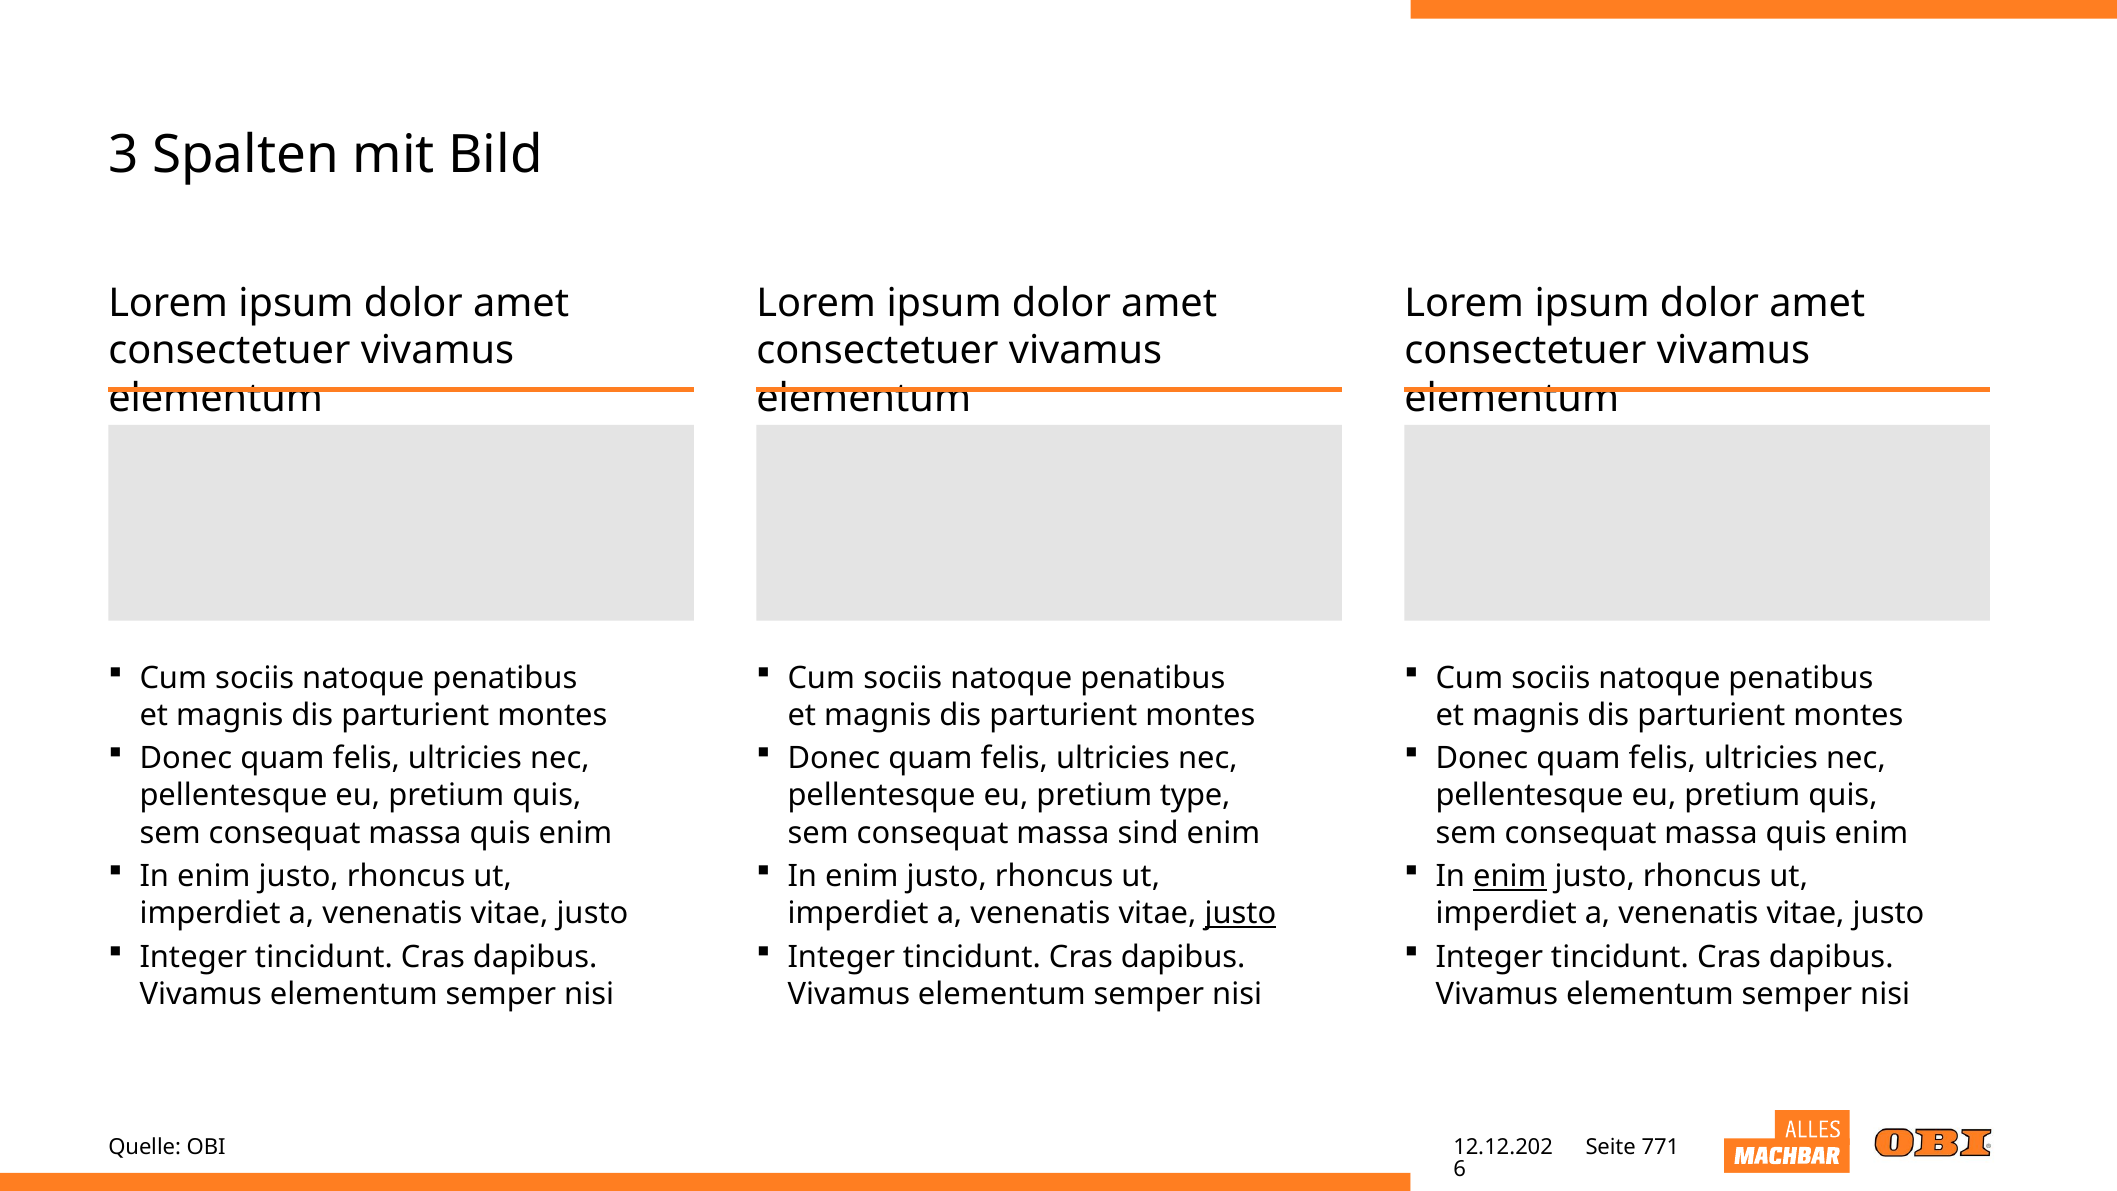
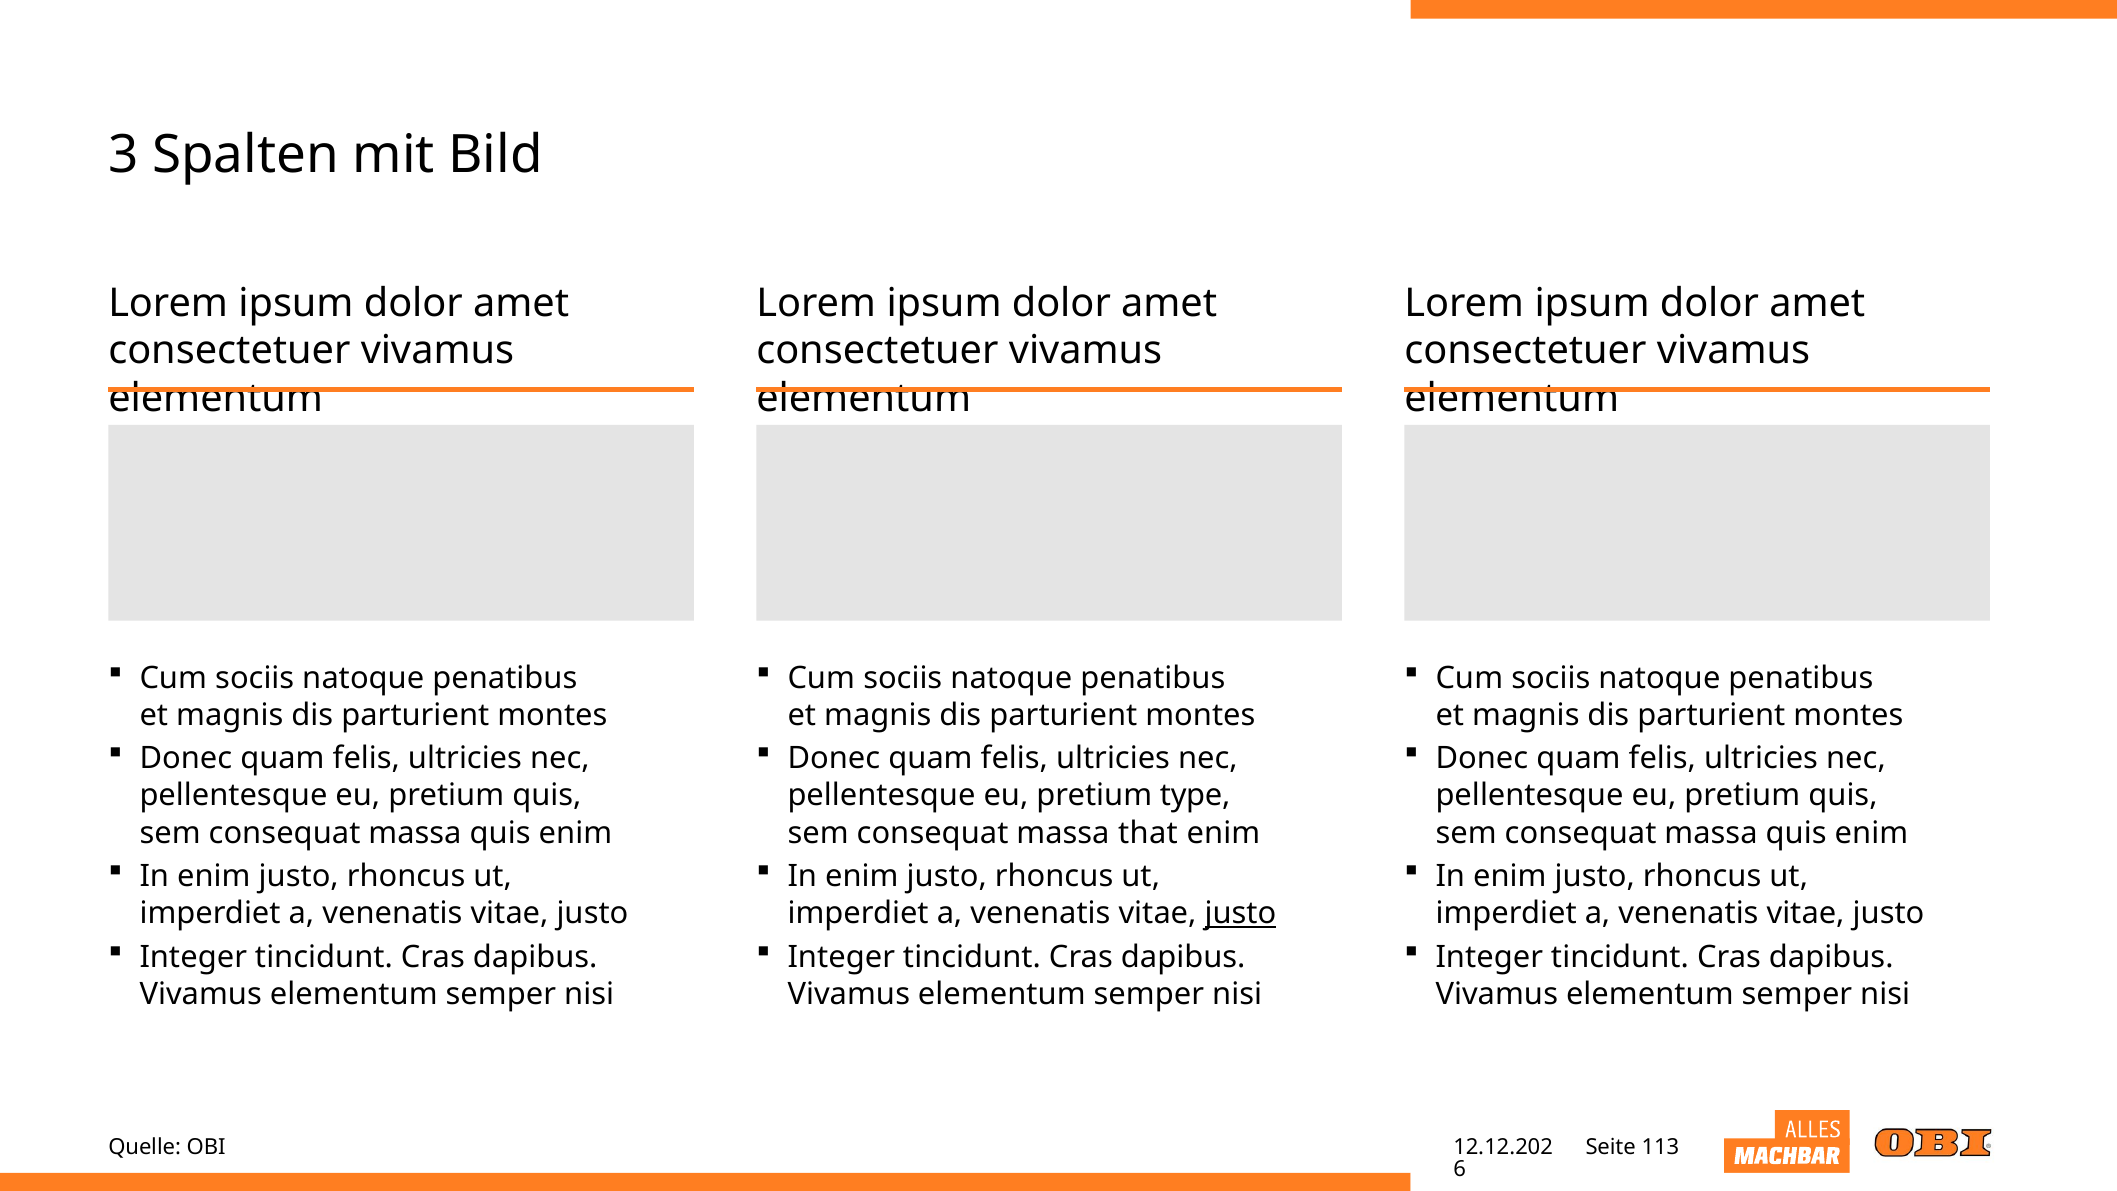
sind: sind -> that
enim at (1510, 876) underline: present -> none
771: 771 -> 113
